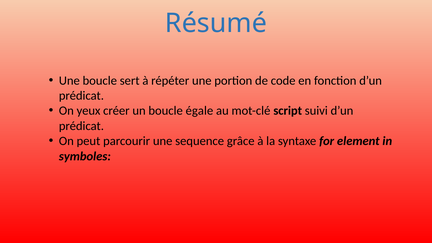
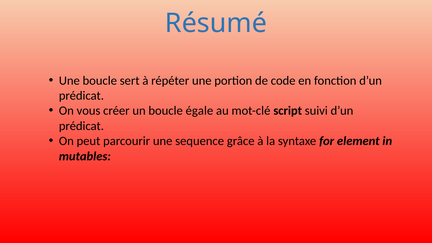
yeux: yeux -> vous
symboles: symboles -> mutables
